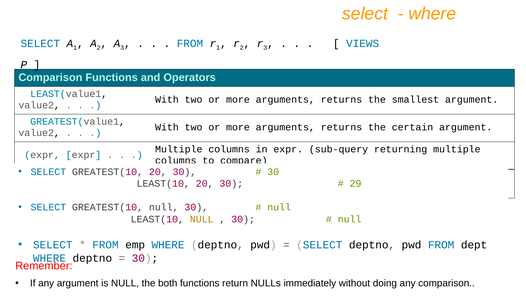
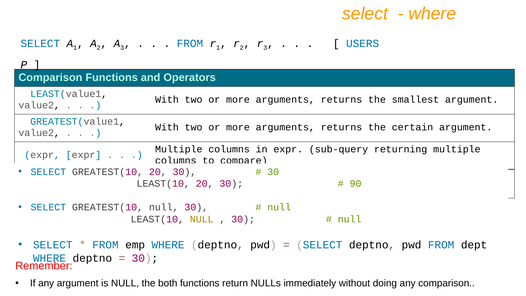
VIEWS: VIEWS -> USERS
29: 29 -> 90
